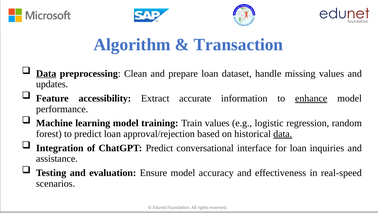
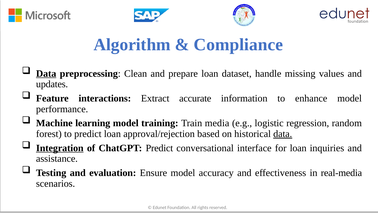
Transaction: Transaction -> Compliance
accessibility: accessibility -> interactions
enhance underline: present -> none
Train values: values -> media
Integration underline: none -> present
real-speed: real-speed -> real-media
